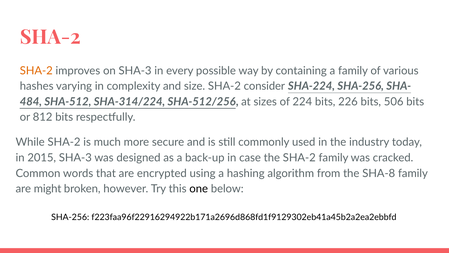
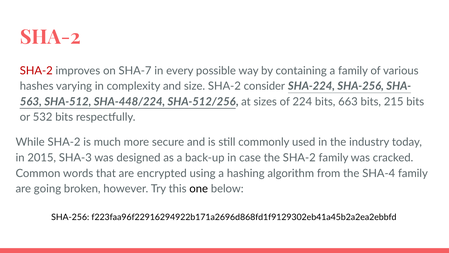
SHA-2 at (36, 71) colour: orange -> red
on SHA-3: SHA-3 -> SHA-7
484: 484 -> 563
SHA-314/224: SHA-314/224 -> SHA-448/224
226: 226 -> 663
506: 506 -> 215
812: 812 -> 532
SHA-8: SHA-8 -> SHA-4
might: might -> going
